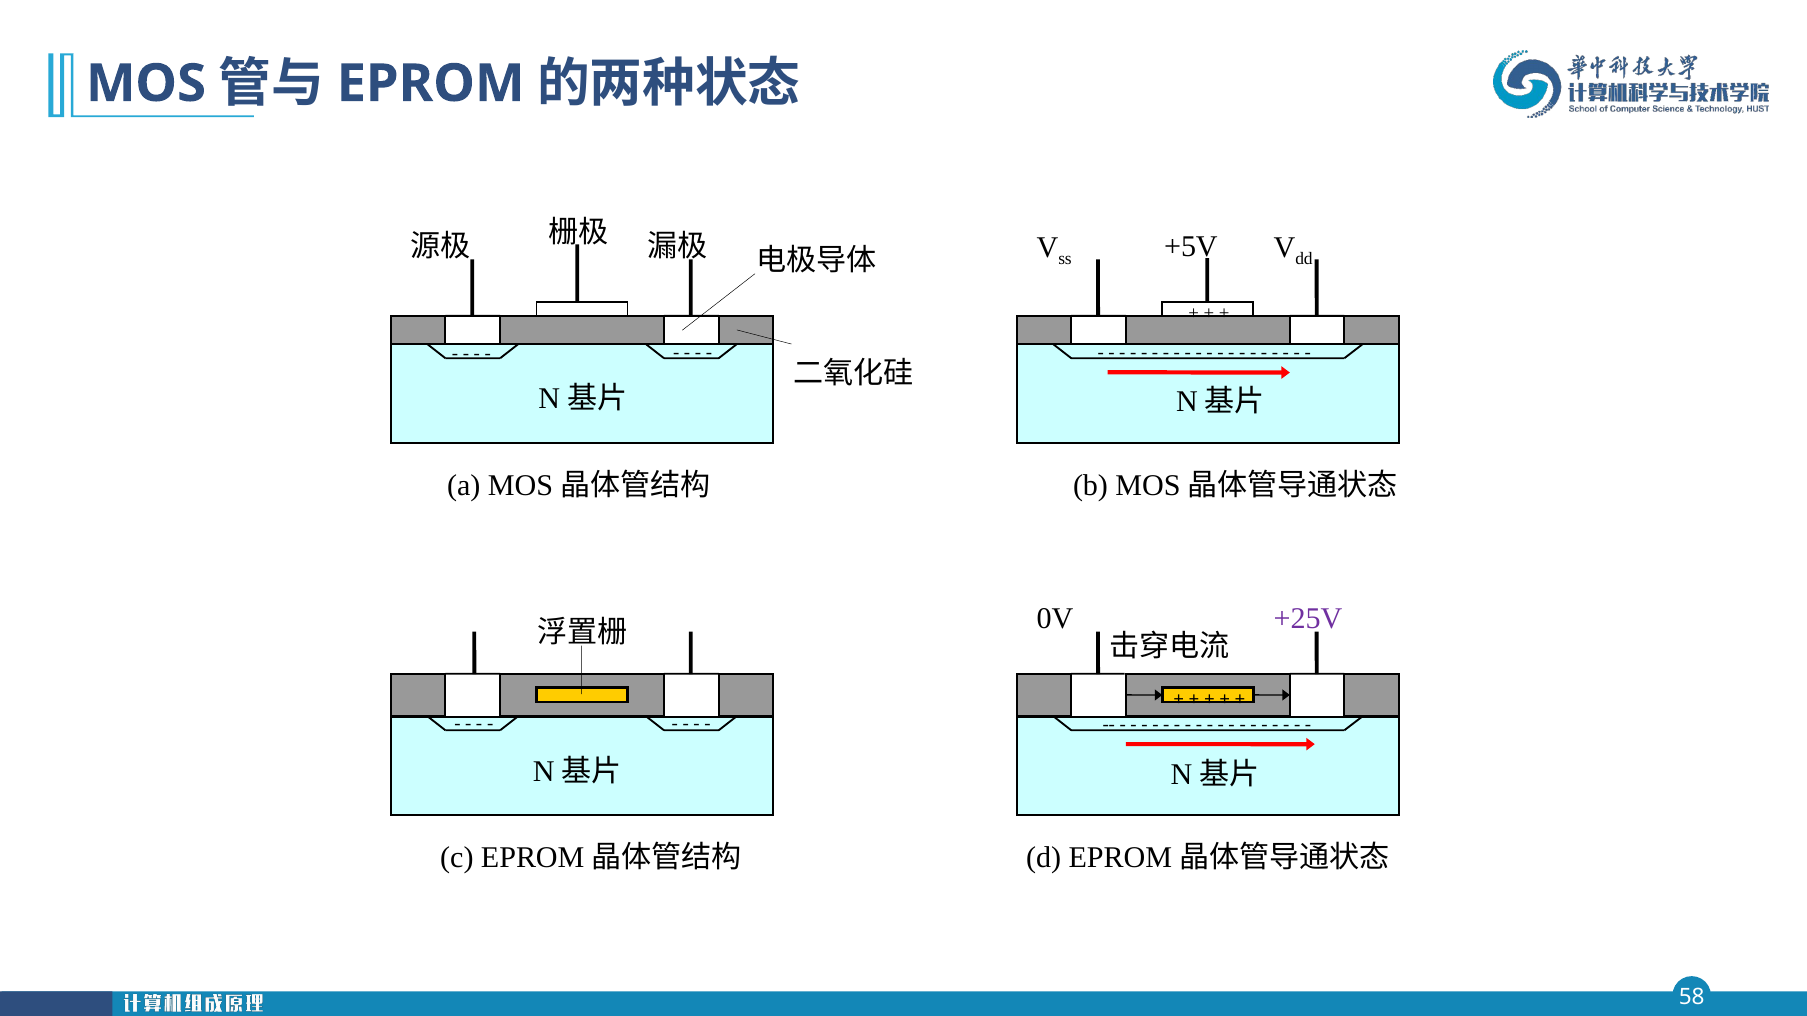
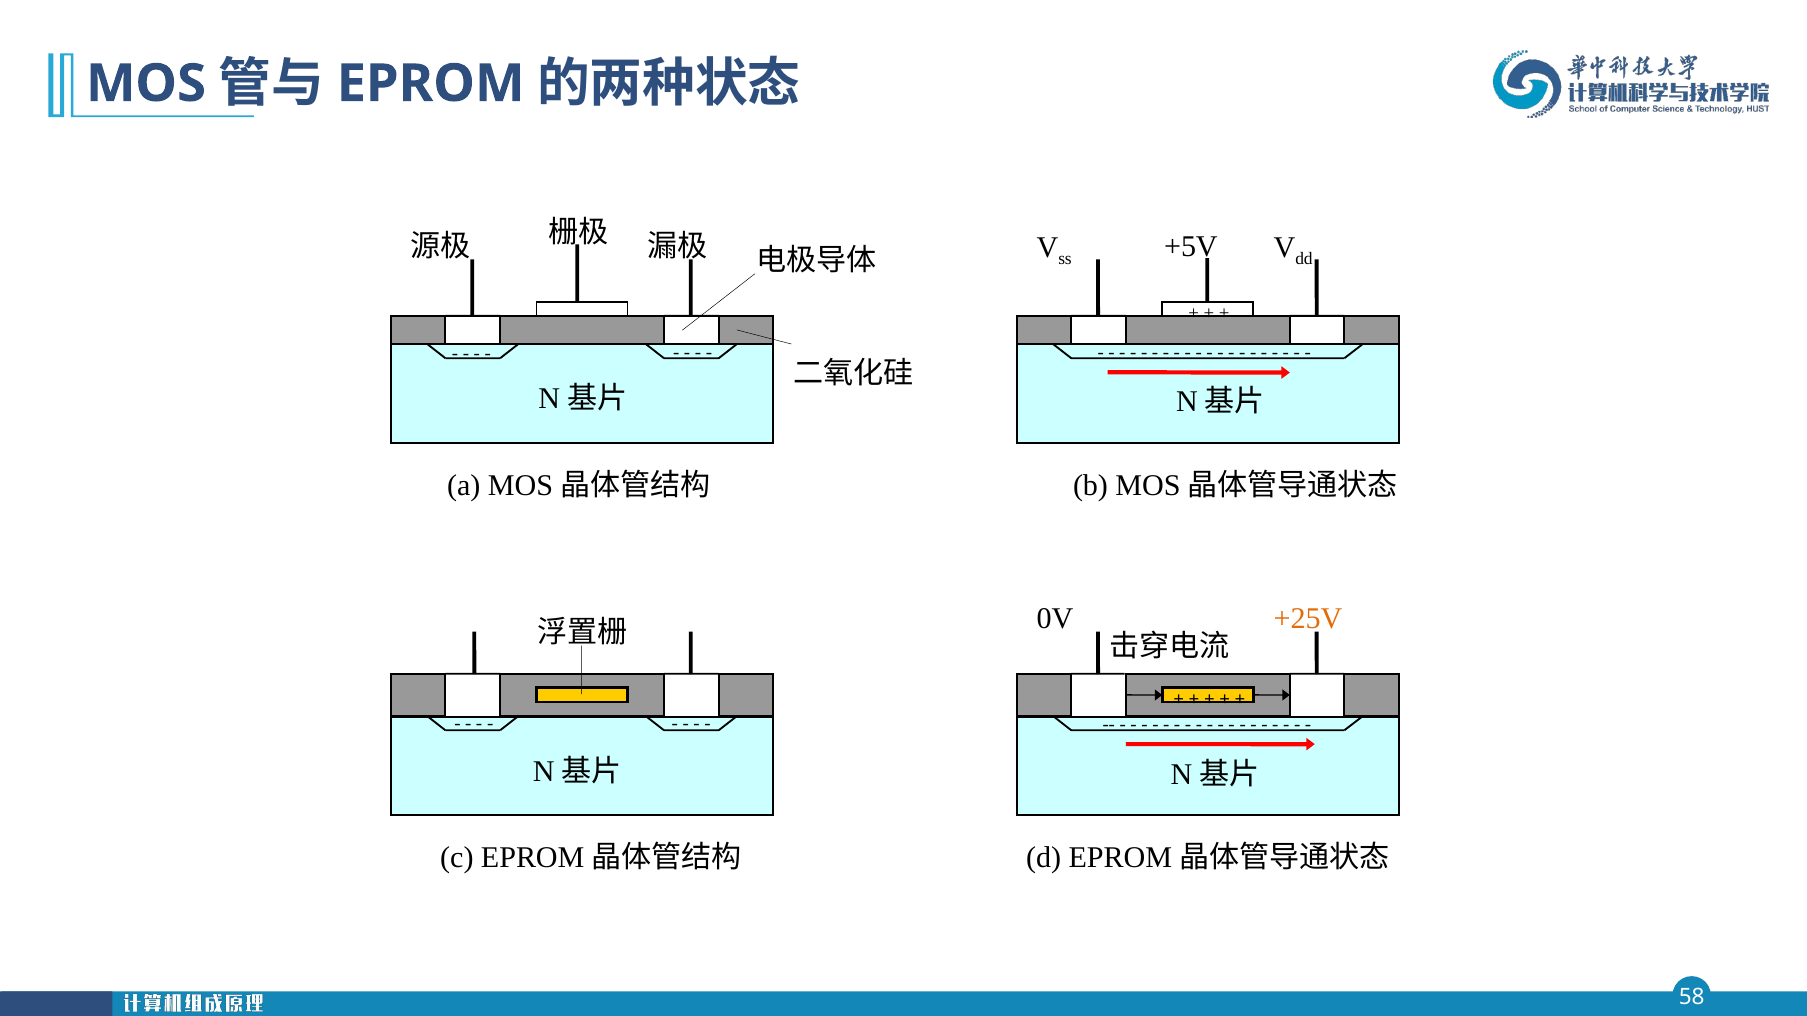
+25V colour: purple -> orange
